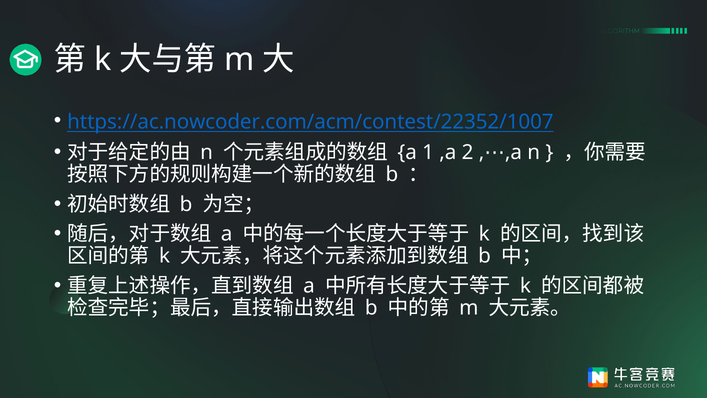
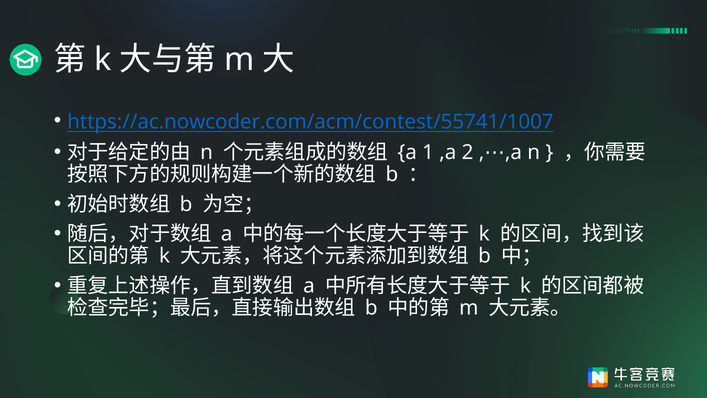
https://ac.nowcoder.com/acm/contest/22352/1007: https://ac.nowcoder.com/acm/contest/22352/1007 -> https://ac.nowcoder.com/acm/contest/55741/1007
